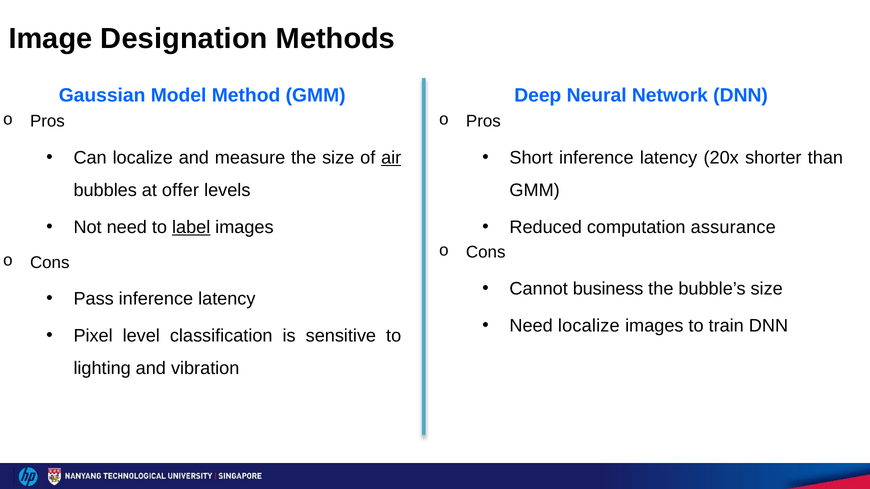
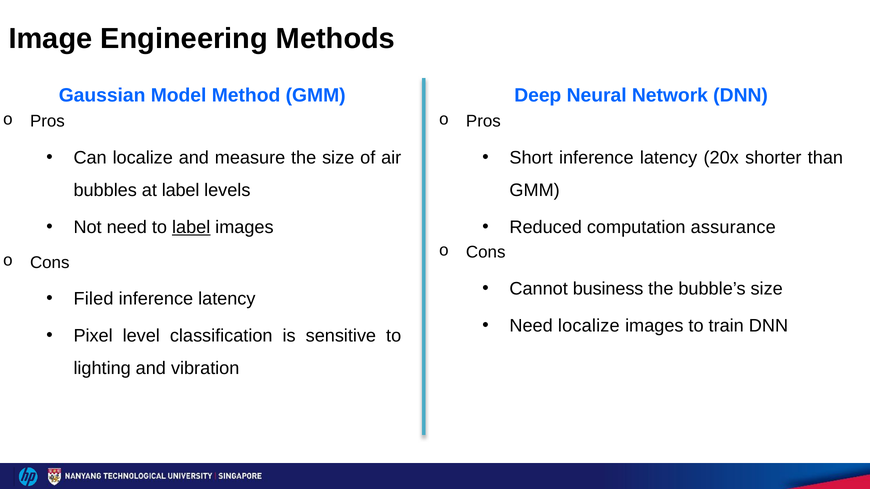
Designation: Designation -> Engineering
air underline: present -> none
at offer: offer -> label
Pass: Pass -> Filed
